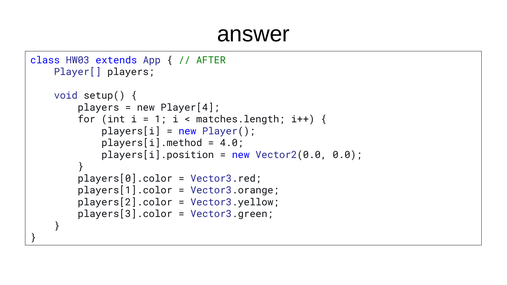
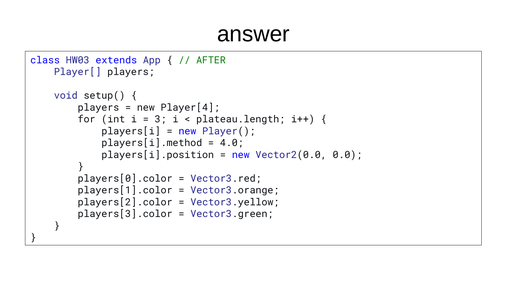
1: 1 -> 3
matches.length: matches.length -> plateau.length
